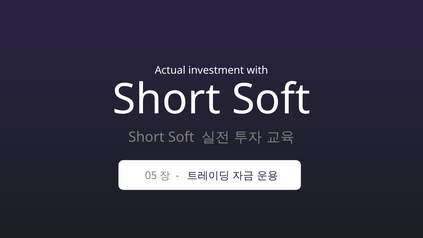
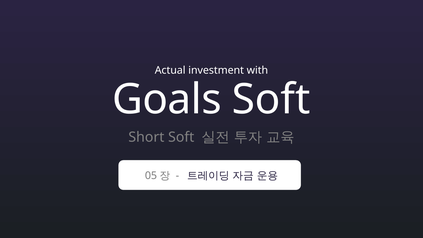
Short at (167, 99): Short -> Goals
